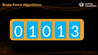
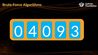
1 at (32, 31): 1 -> 4
1 at (61, 31): 1 -> 9
